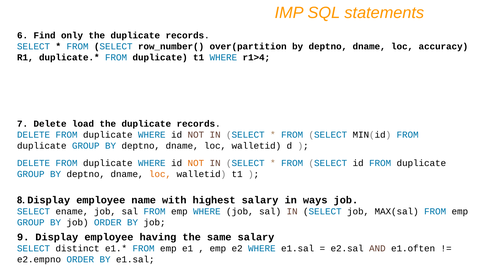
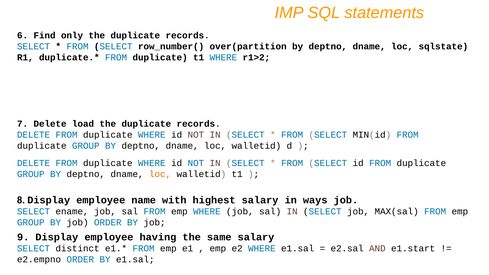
accuracy: accuracy -> sqlstate
r1>4: r1>4 -> r1>2
NOT at (196, 163) colour: orange -> blue
e1.often: e1.often -> e1.start
